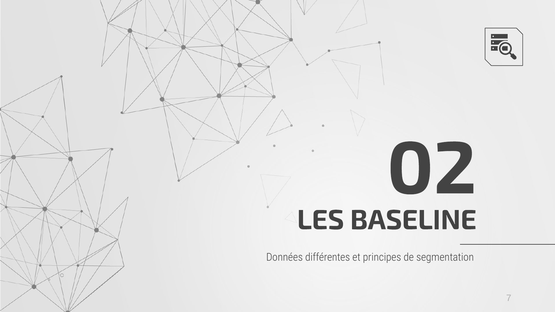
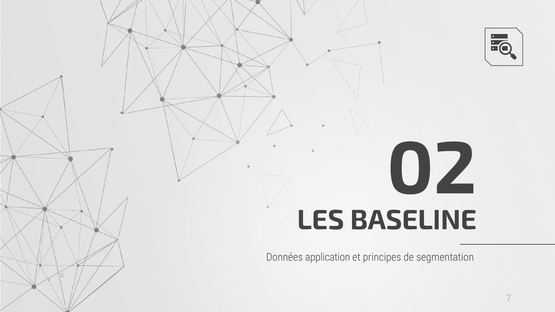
différentes: différentes -> application
